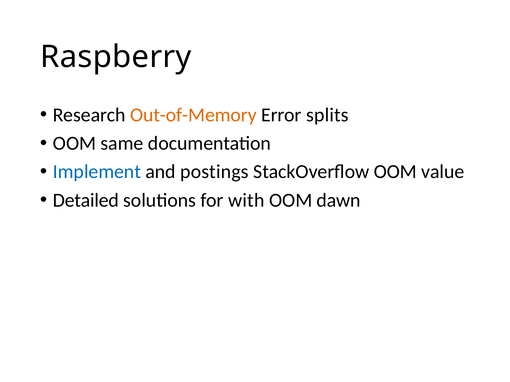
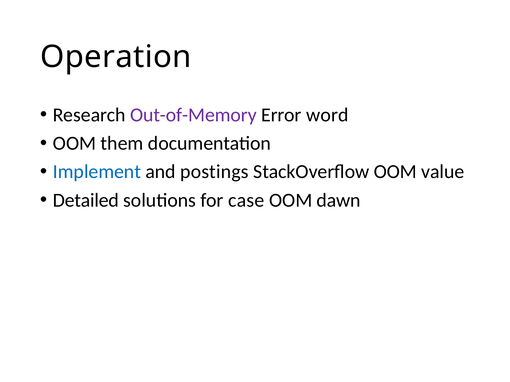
Raspberry: Raspberry -> Operation
Out-of-Memory colour: orange -> purple
splits: splits -> word
same: same -> them
with: with -> case
